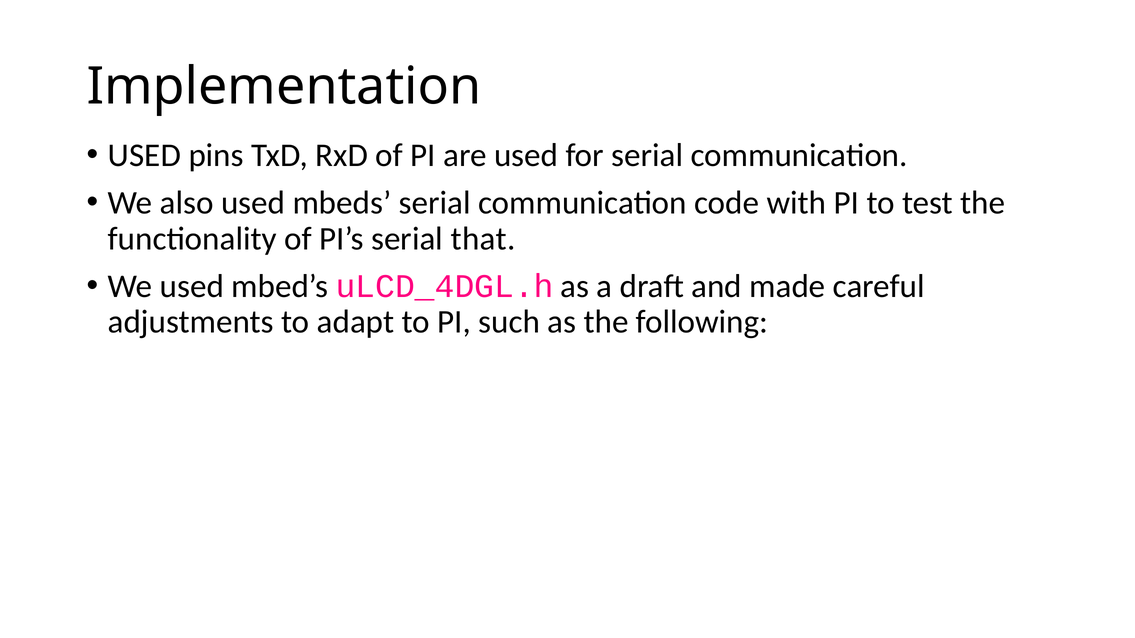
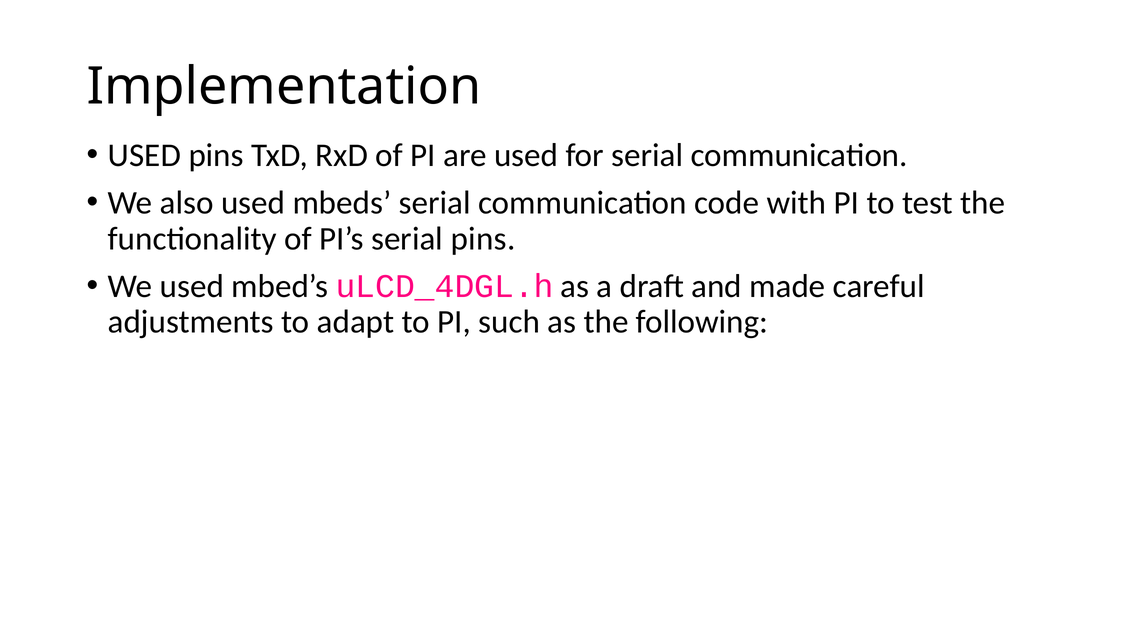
serial that: that -> pins
